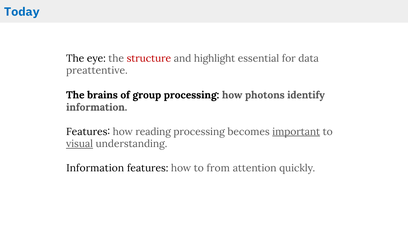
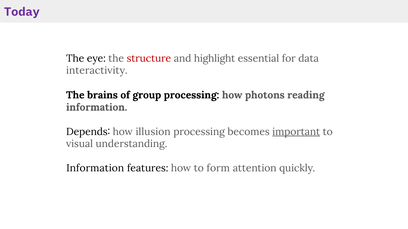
Today colour: blue -> purple
preattentive: preattentive -> interactivity
identify: identify -> reading
Features at (88, 132): Features -> Depends
reading: reading -> illusion
visual underline: present -> none
from: from -> form
